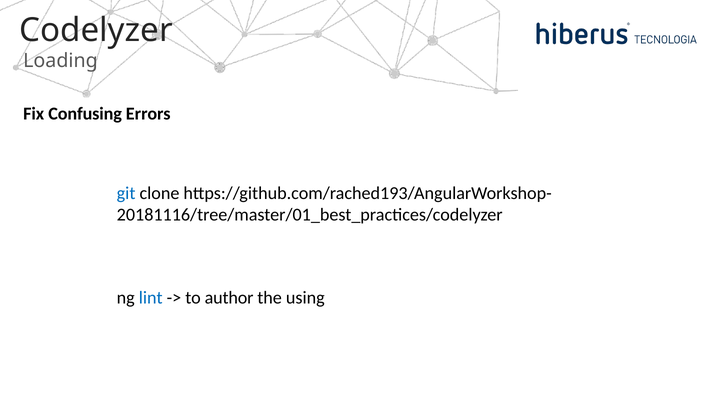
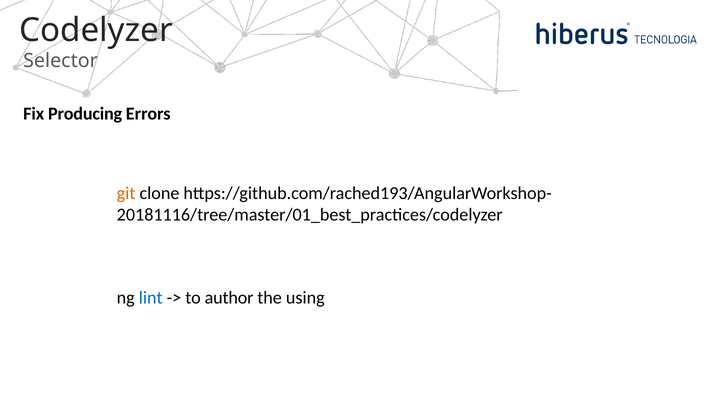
Loading: Loading -> Selector
Confusing: Confusing -> Producing
git colour: blue -> orange
